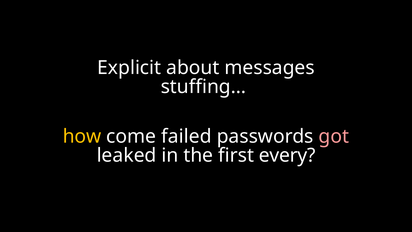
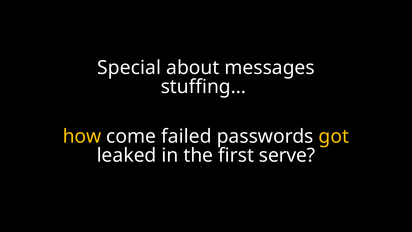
Explicit: Explicit -> Special
got colour: pink -> yellow
every: every -> serve
